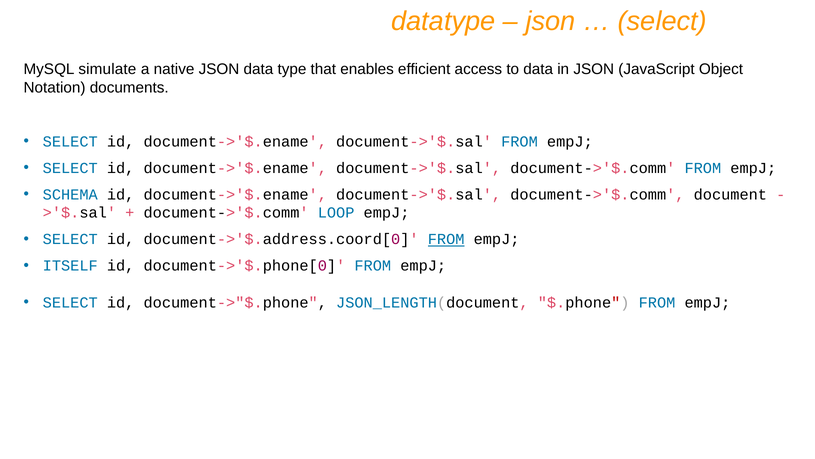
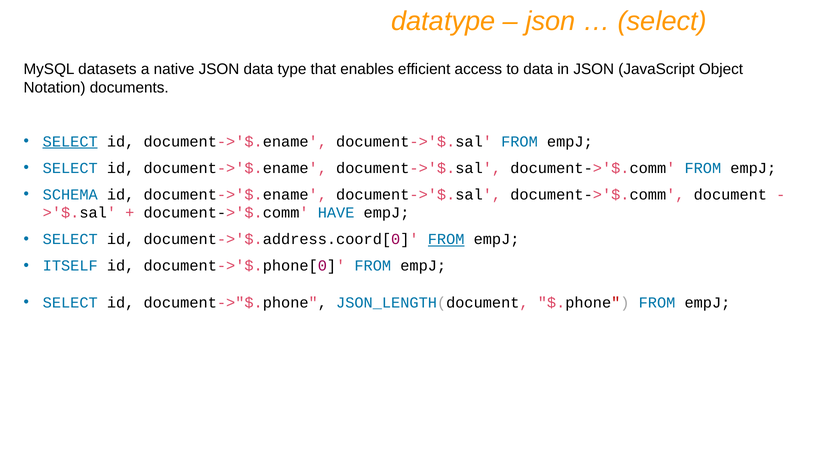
simulate: simulate -> datasets
SELECT at (70, 141) underline: none -> present
LOOP: LOOP -> HAVE
